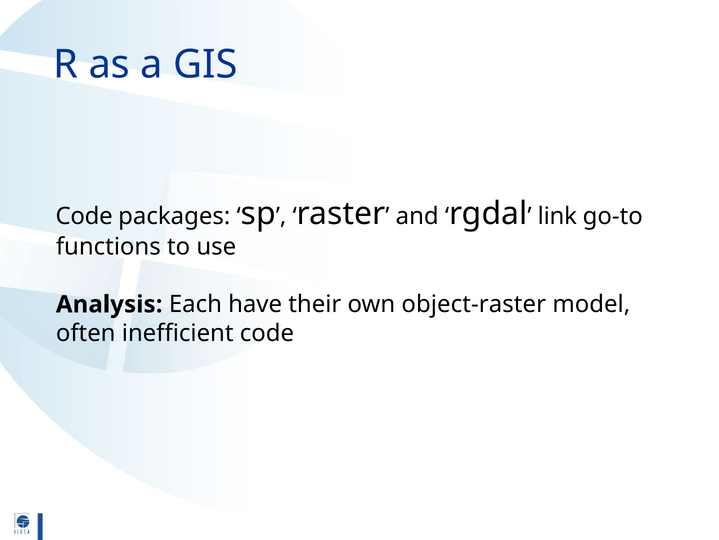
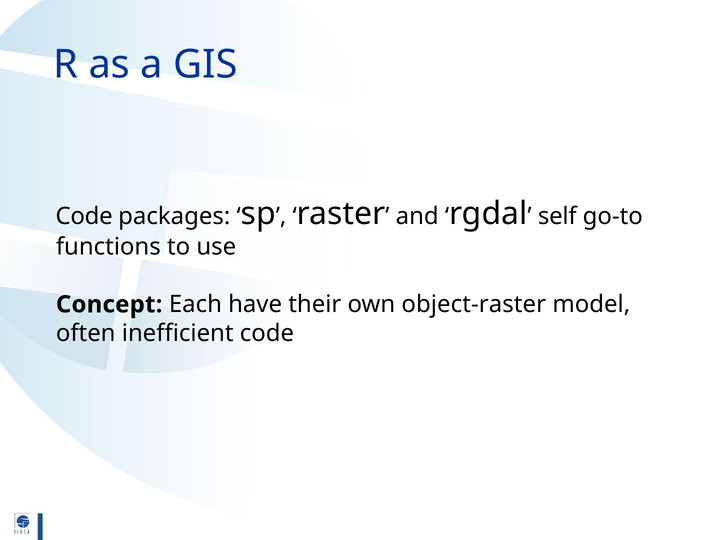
link: link -> self
Analysis: Analysis -> Concept
